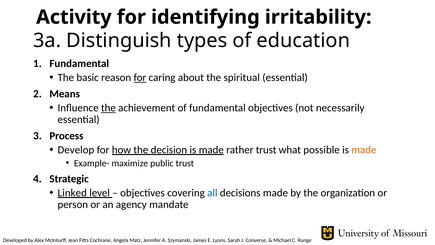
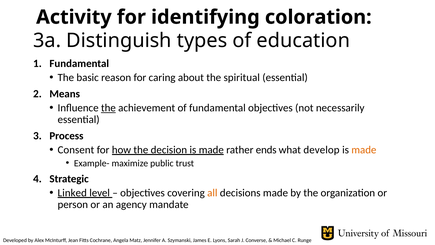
irritability: irritability -> coloration
for at (140, 77) underline: present -> none
Develop: Develop -> Consent
rather trust: trust -> ends
possible: possible -> develop
all colour: blue -> orange
